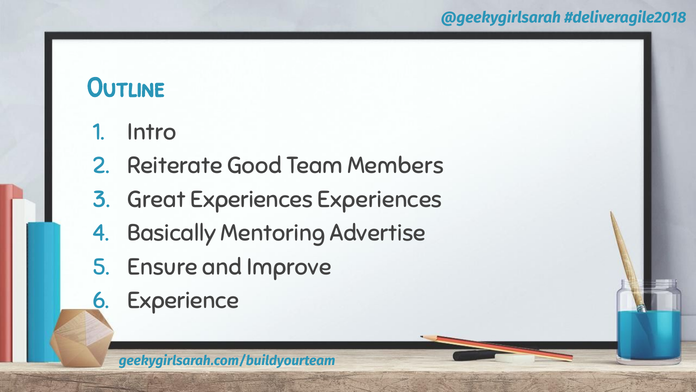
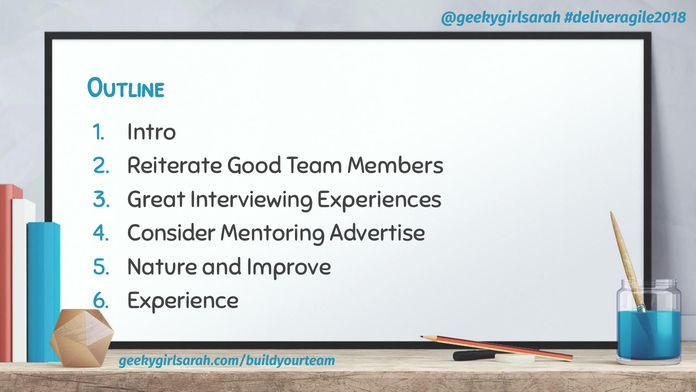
Great Experiences: Experiences -> Interviewing
Basically: Basically -> Consider
Ensure: Ensure -> Nature
